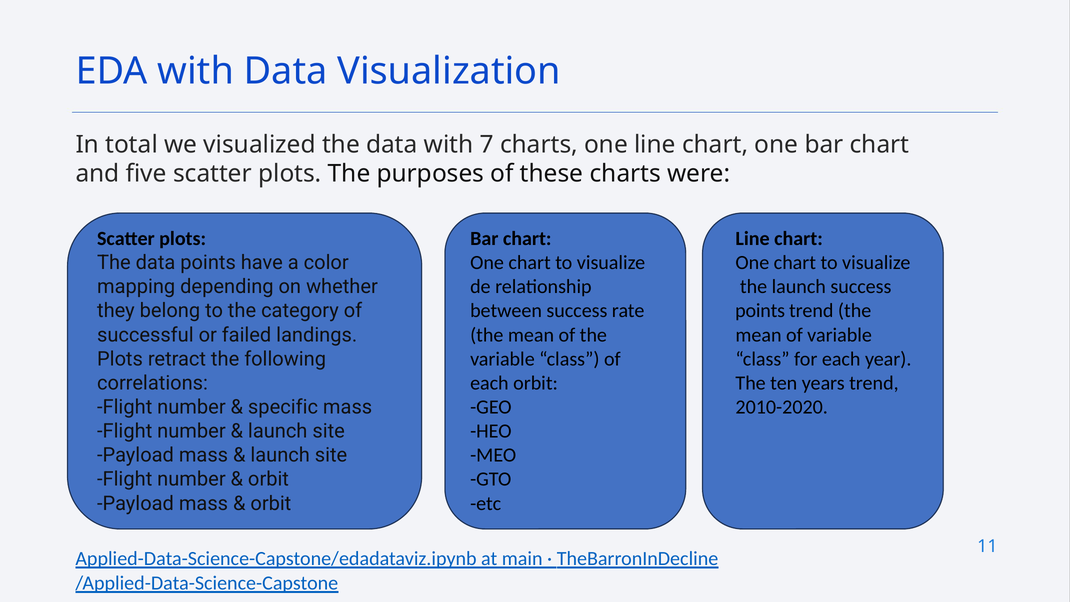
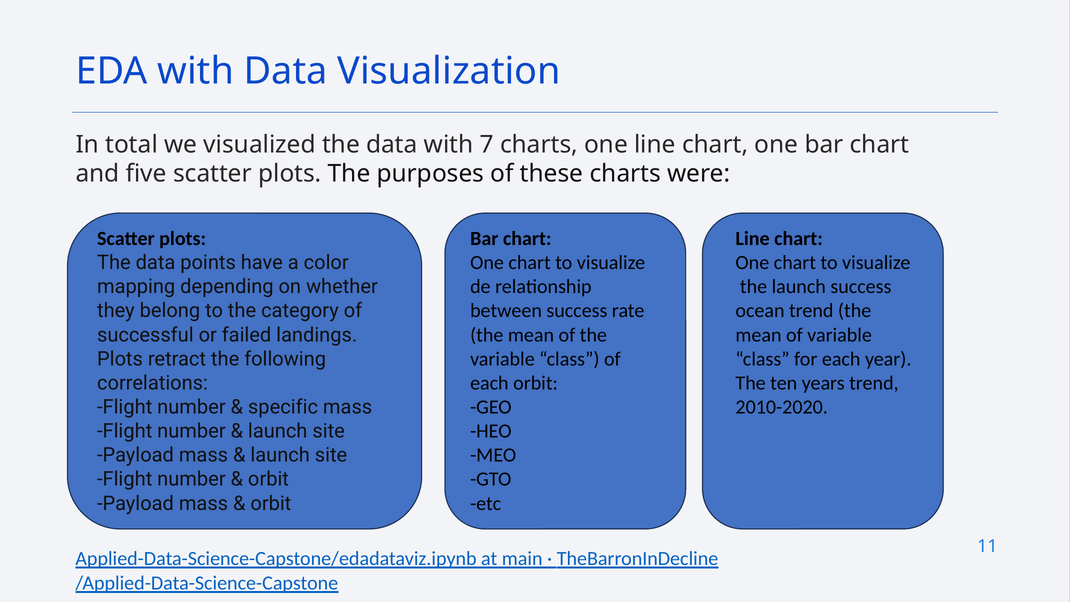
points at (760, 311): points -> ocean
